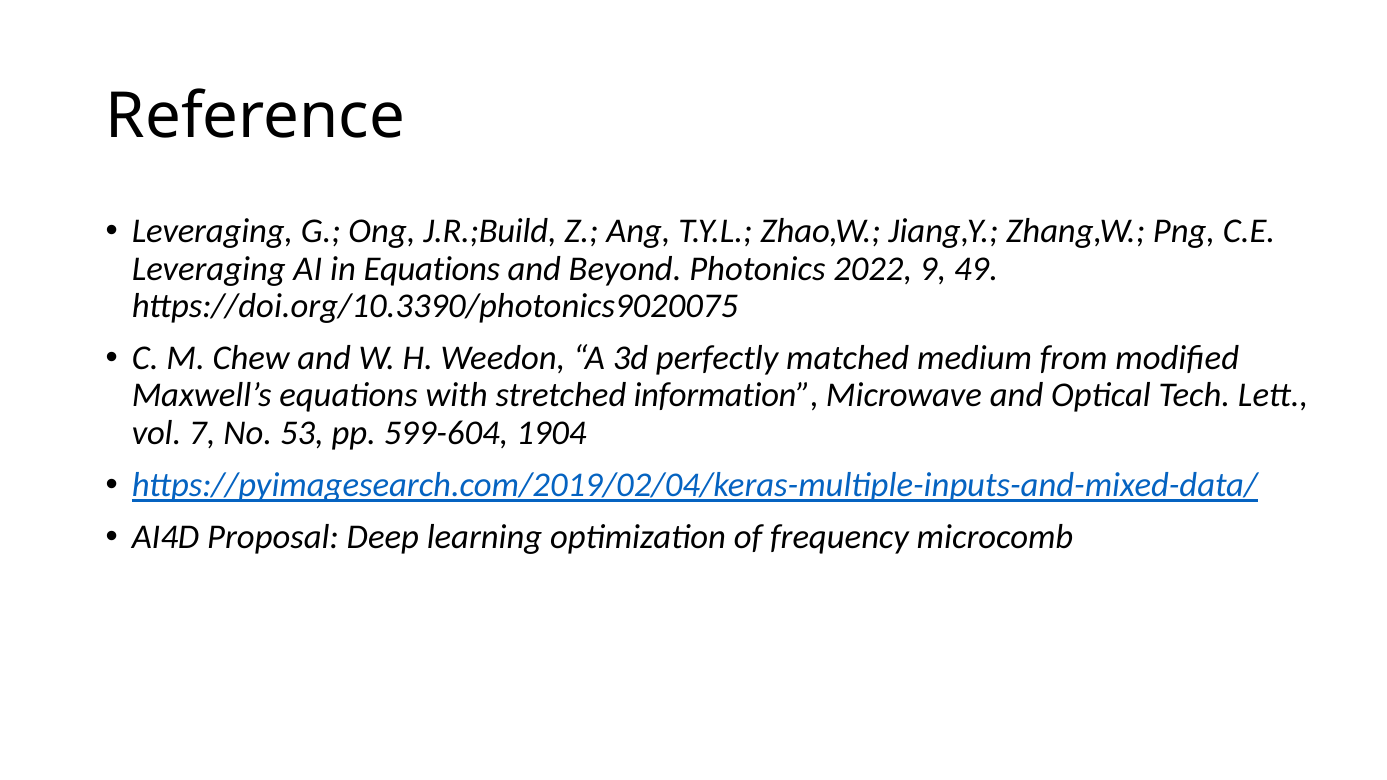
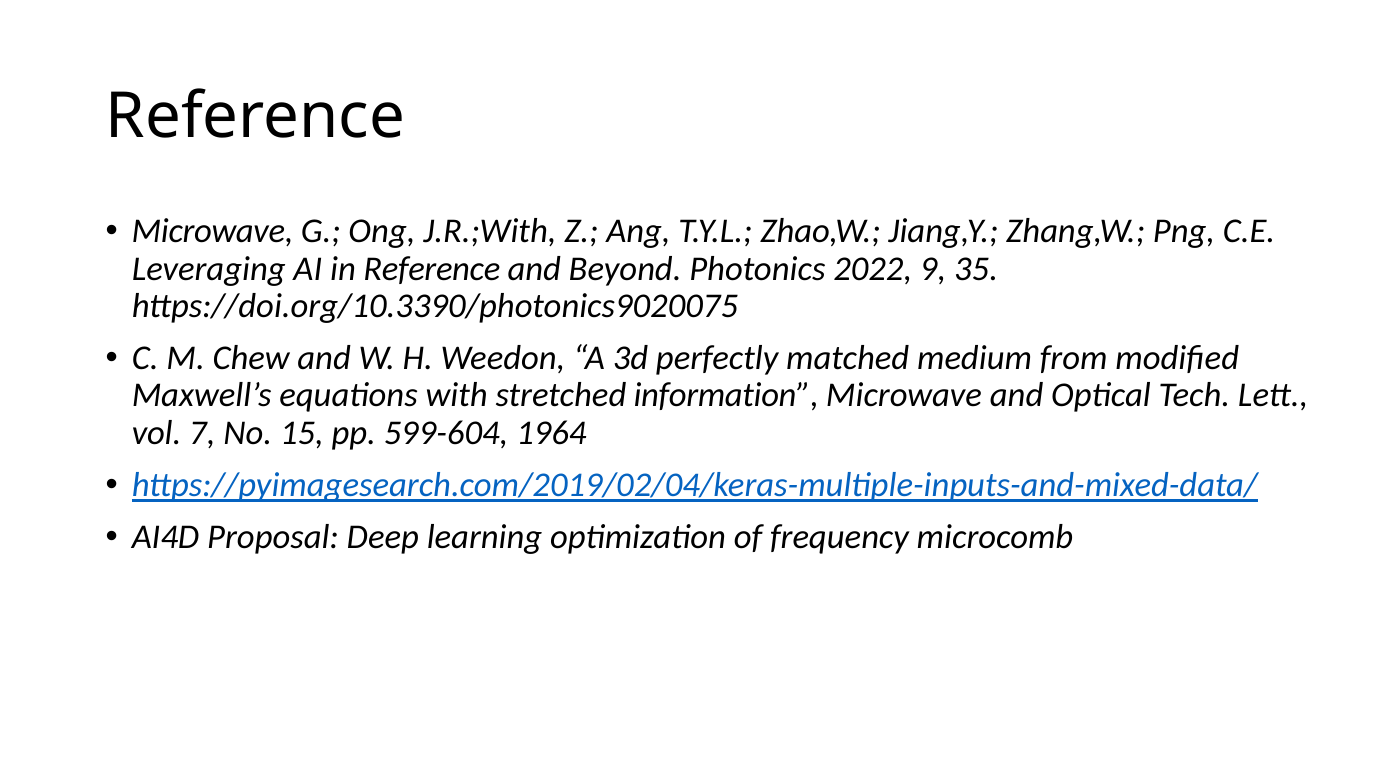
Leveraging at (212, 231): Leveraging -> Microwave
J.R.;Build: J.R.;Build -> J.R.;With
in Equations: Equations -> Reference
49: 49 -> 35
53: 53 -> 15
1904: 1904 -> 1964
